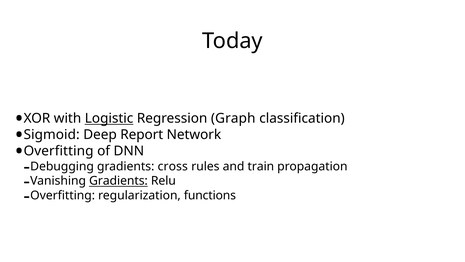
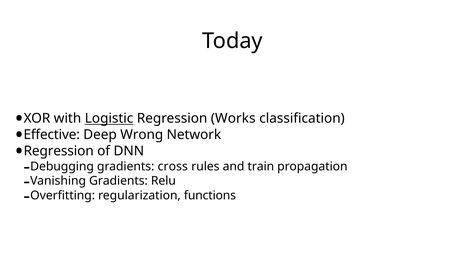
Graph: Graph -> Works
Sigmoid: Sigmoid -> Effective
Report: Report -> Wrong
Overfitting at (59, 151): Overfitting -> Regression
Gradients at (118, 181) underline: present -> none
